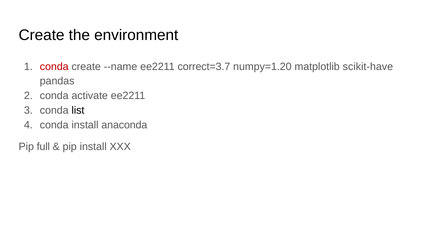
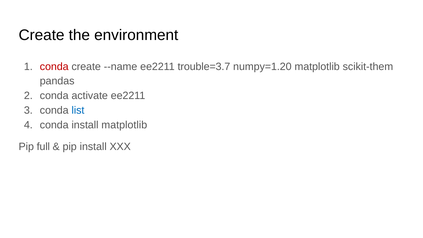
correct=3.7: correct=3.7 -> trouble=3.7
scikit-have: scikit-have -> scikit-them
list colour: black -> blue
install anaconda: anaconda -> matplotlib
